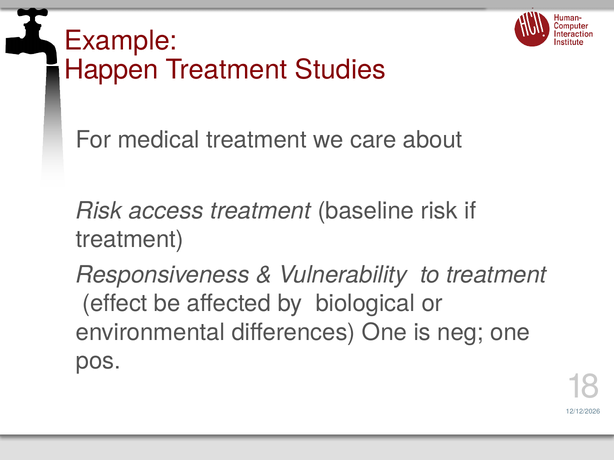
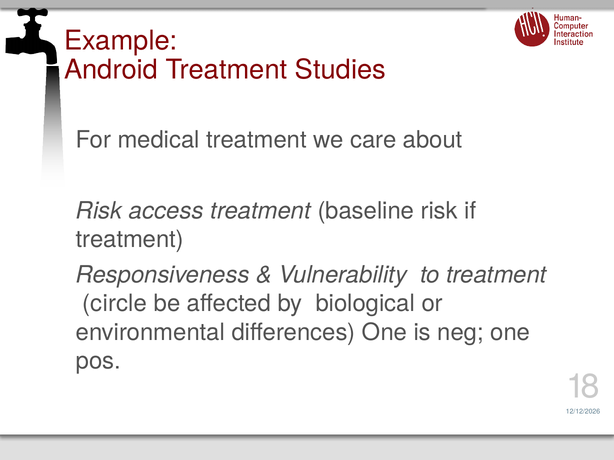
Happen: Happen -> Android
effect: effect -> circle
